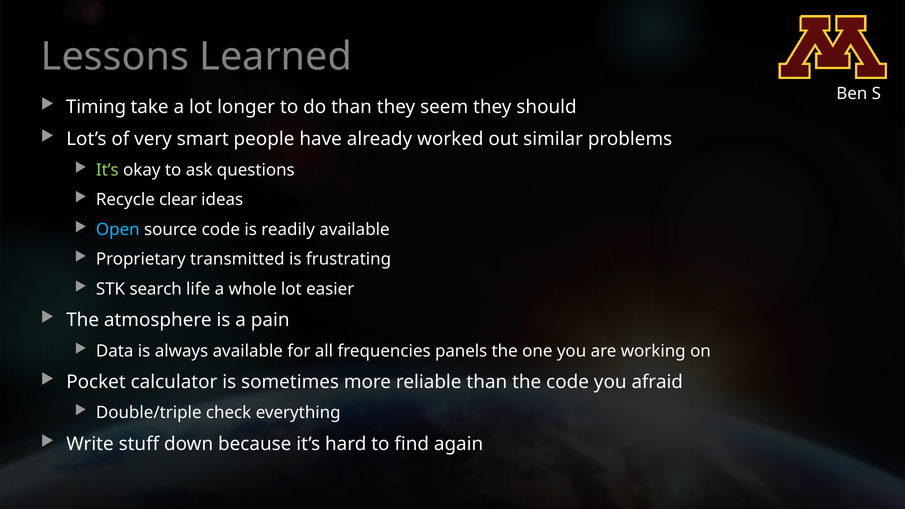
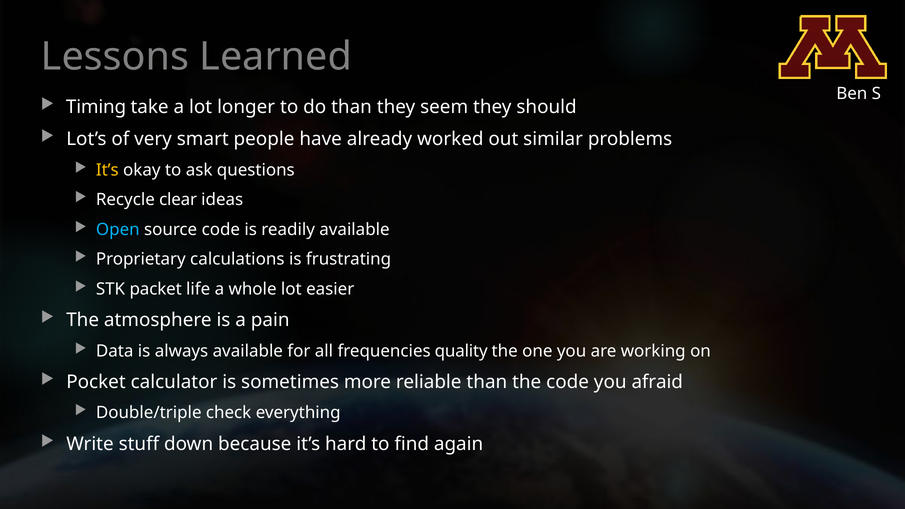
It’s at (107, 170) colour: light green -> yellow
transmitted: transmitted -> calculations
search: search -> packet
panels: panels -> quality
